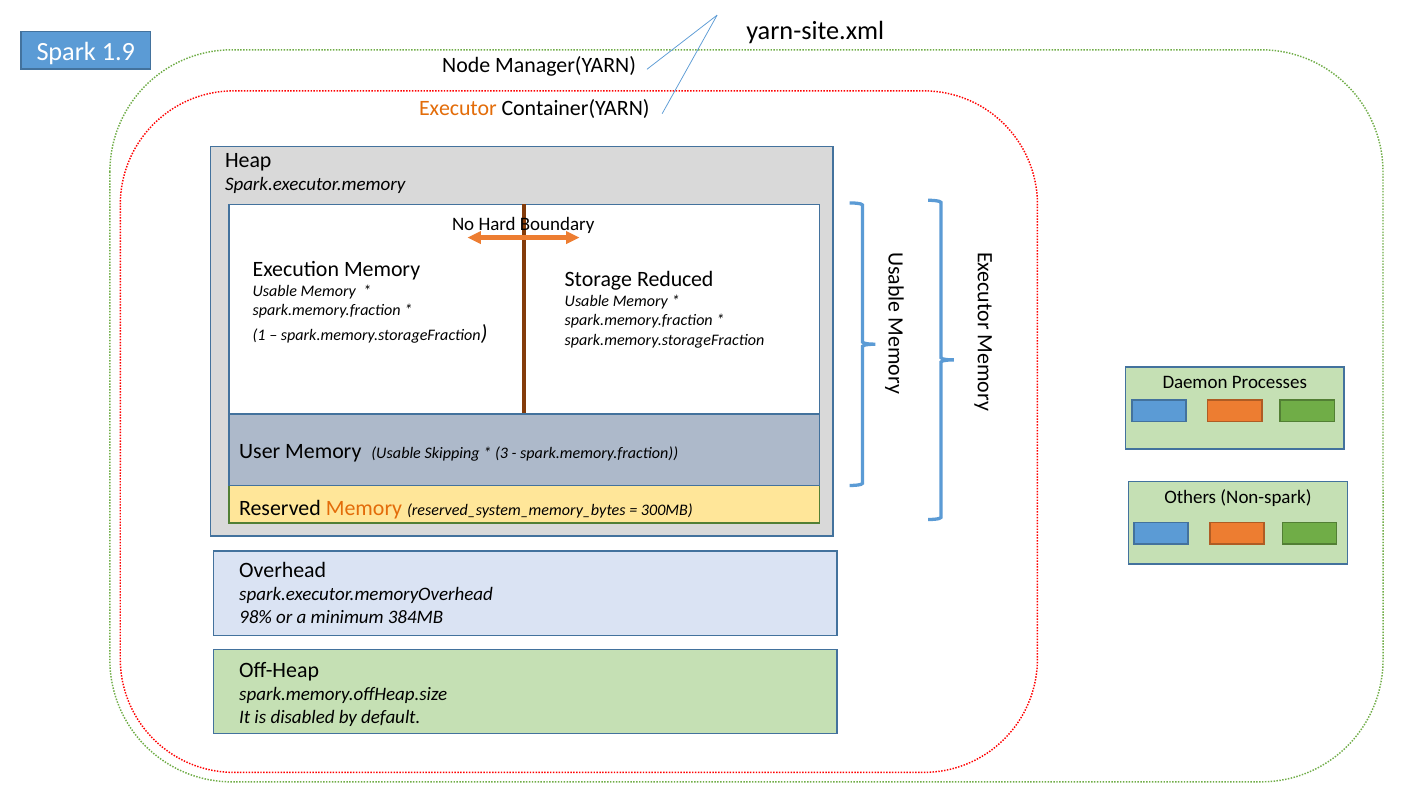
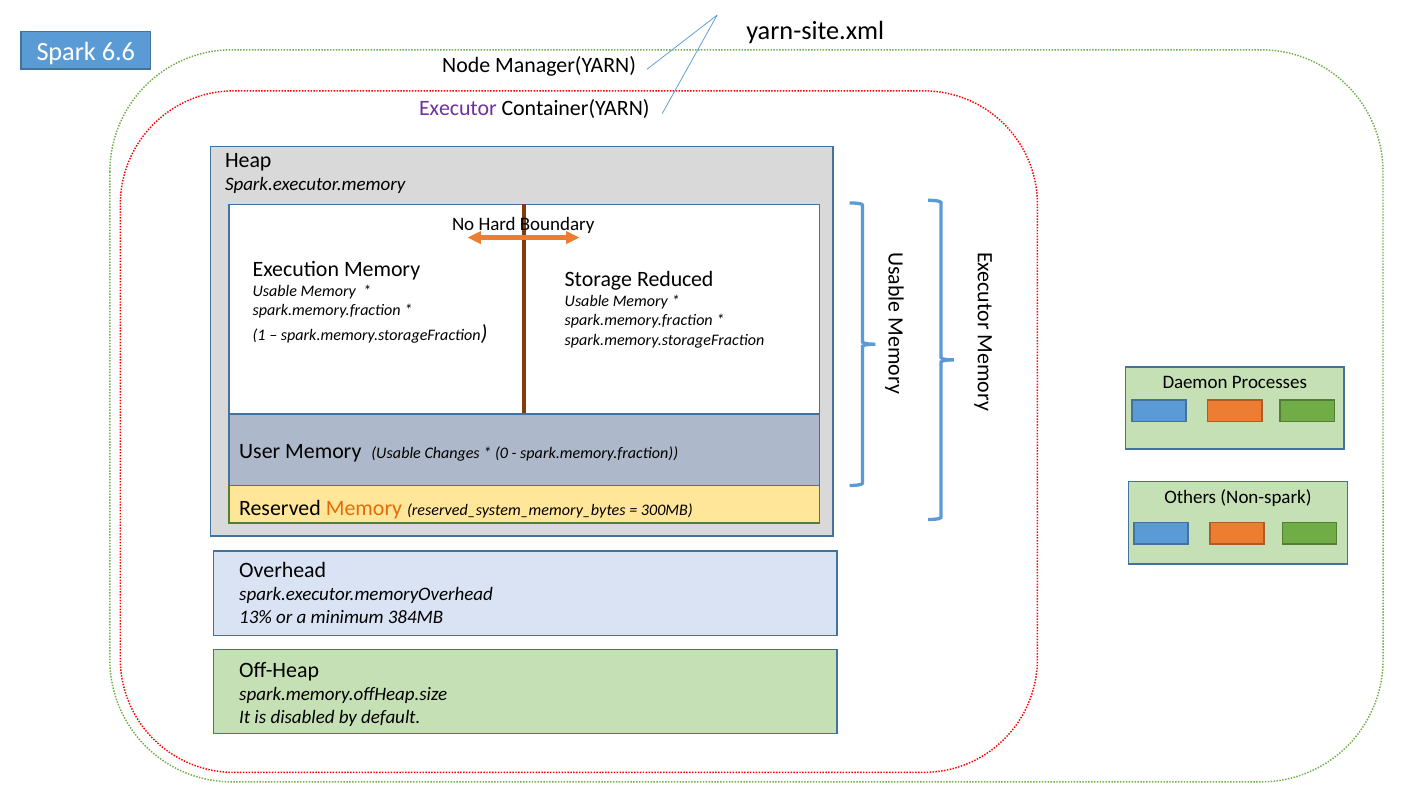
1.9: 1.9 -> 6.6
Executor colour: orange -> purple
Skipping: Skipping -> Changes
3: 3 -> 0
98%: 98% -> 13%
